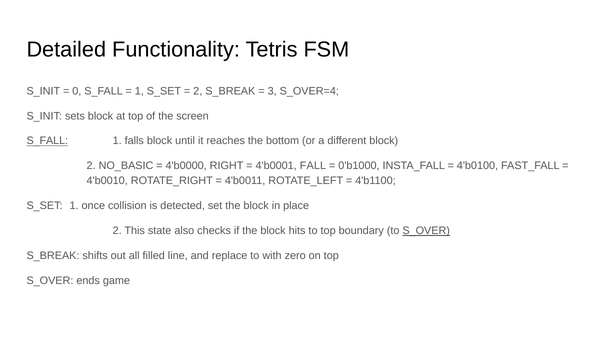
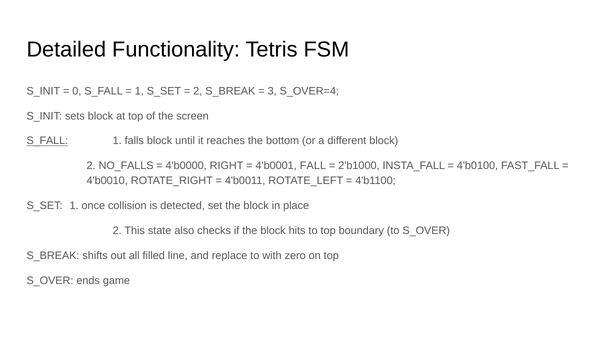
NO_BASIC: NO_BASIC -> NO_FALLS
0'b1000: 0'b1000 -> 2'b1000
S_OVER at (426, 231) underline: present -> none
